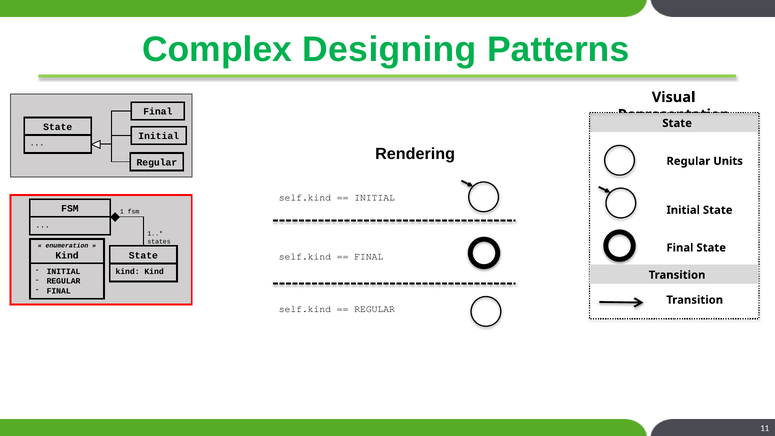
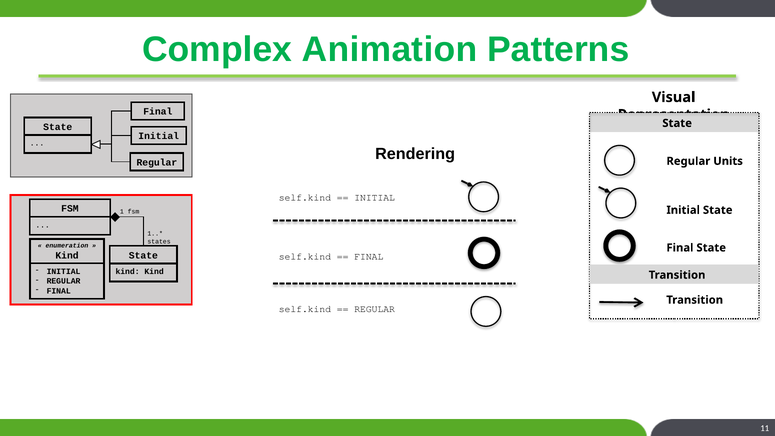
Designing: Designing -> Animation
